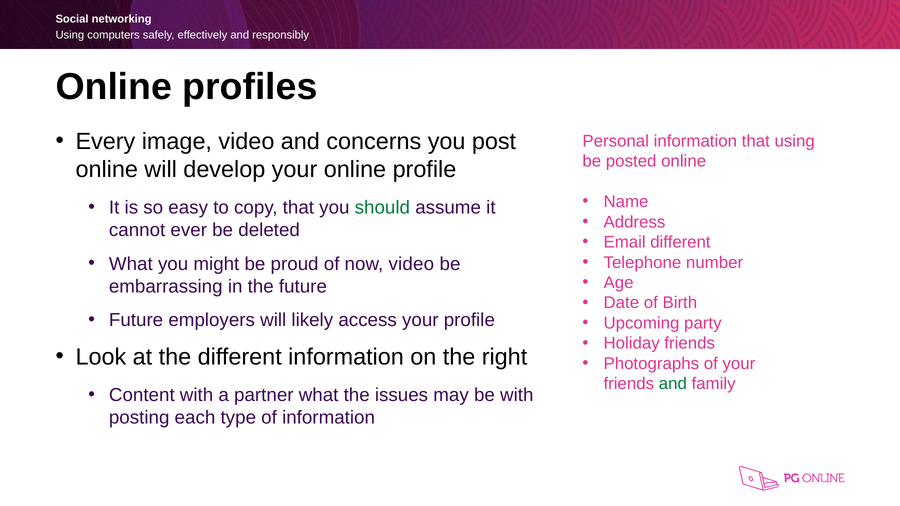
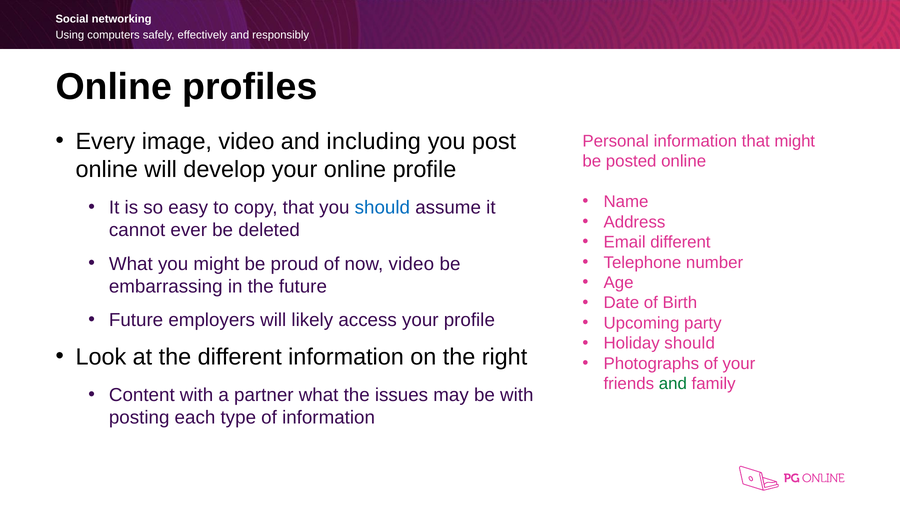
concerns: concerns -> including
that using: using -> might
should at (382, 208) colour: green -> blue
Holiday friends: friends -> should
